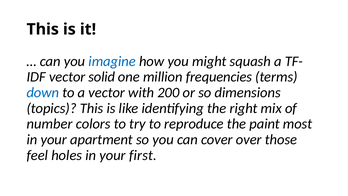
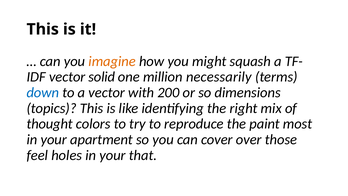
imagine colour: blue -> orange
frequencies: frequencies -> necessarily
number: number -> thought
first: first -> that
